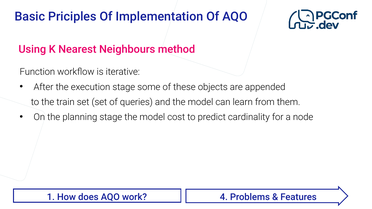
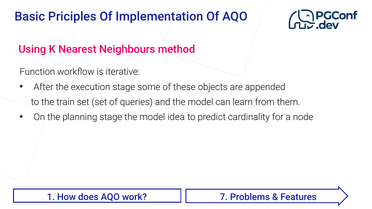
cost: cost -> idea
4: 4 -> 7
